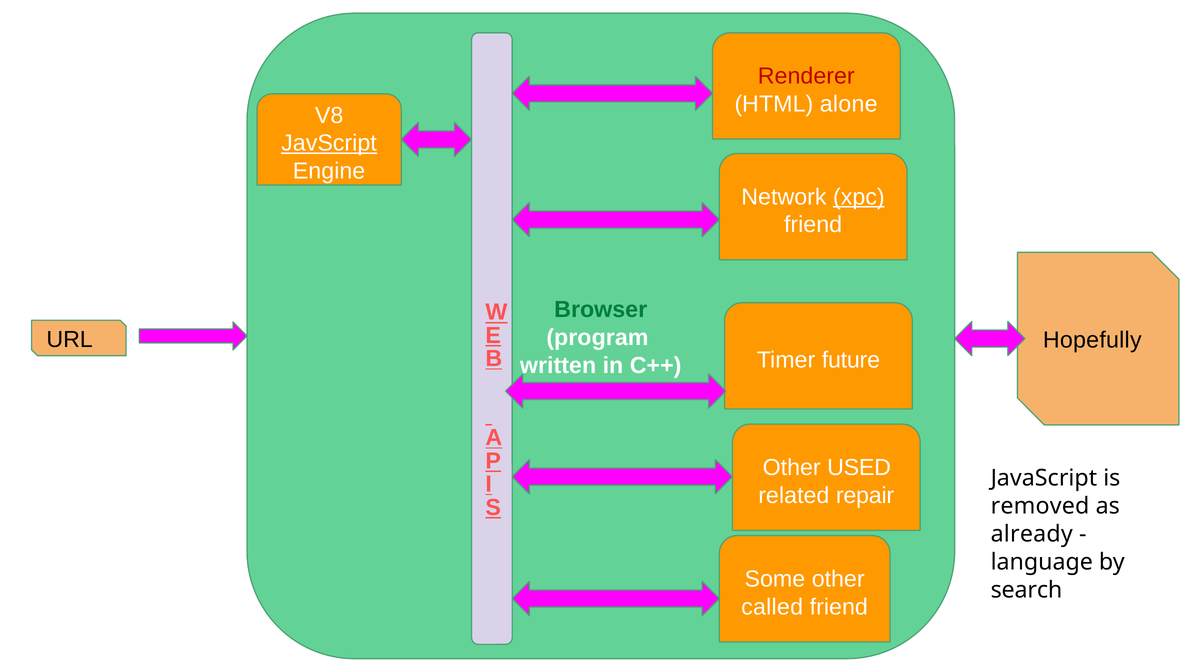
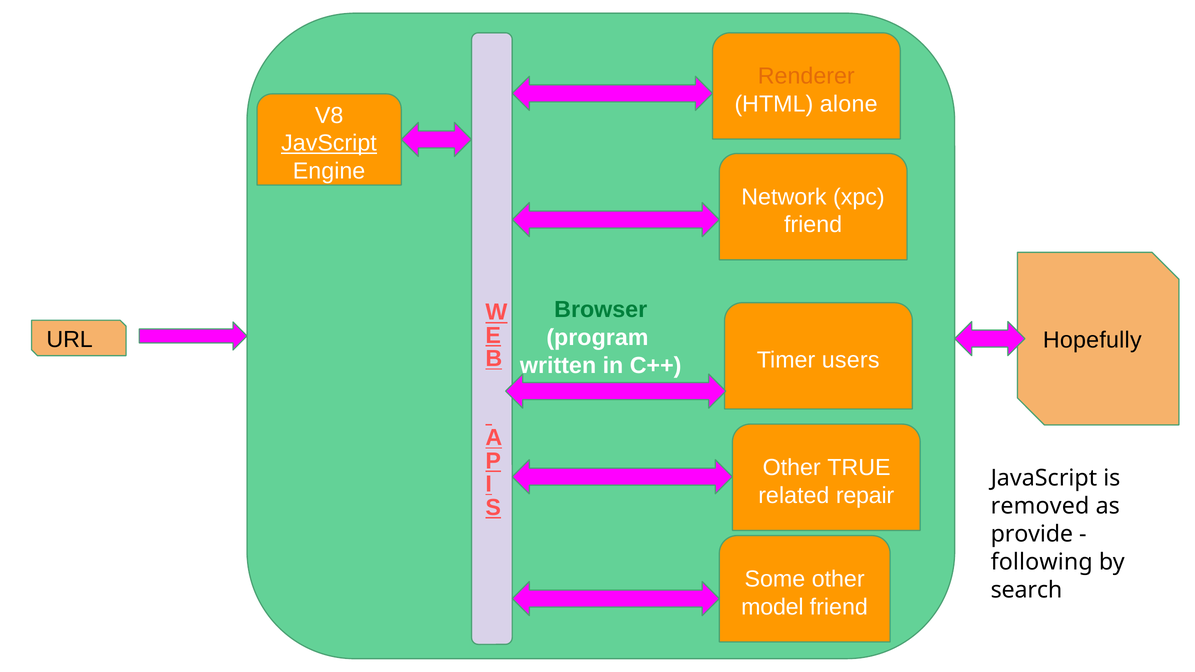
Renderer colour: red -> orange
xpc underline: present -> none
future: future -> users
USED: USED -> TRUE
already: already -> provide
language: language -> following
called: called -> model
